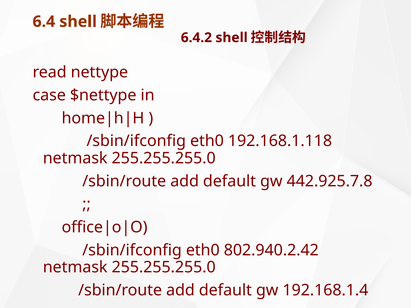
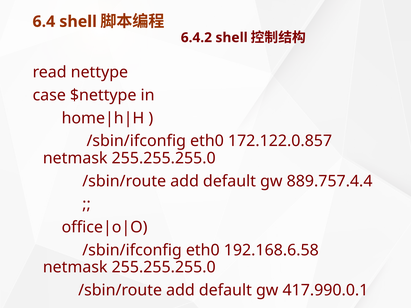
192.168.1.118: 192.168.1.118 -> 172.122.0.857
442.925.7.8: 442.925.7.8 -> 889.757.4.4
802.940.2.42: 802.940.2.42 -> 192.168.6.58
192.168.1.4: 192.168.1.4 -> 417.990.0.1
